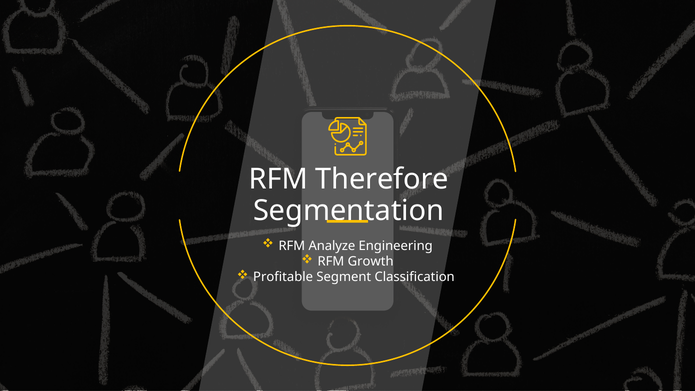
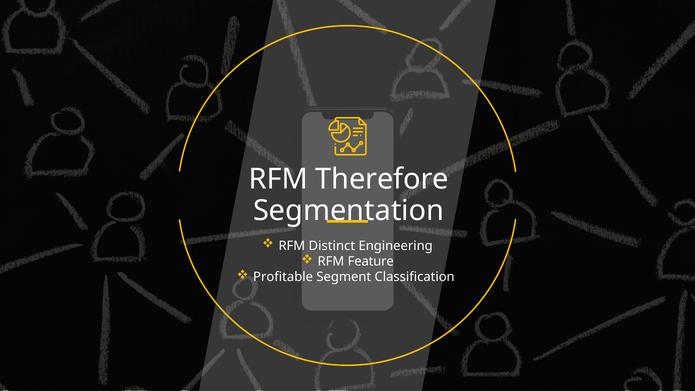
Analyze: Analyze -> Distinct
Growth: Growth -> Feature
